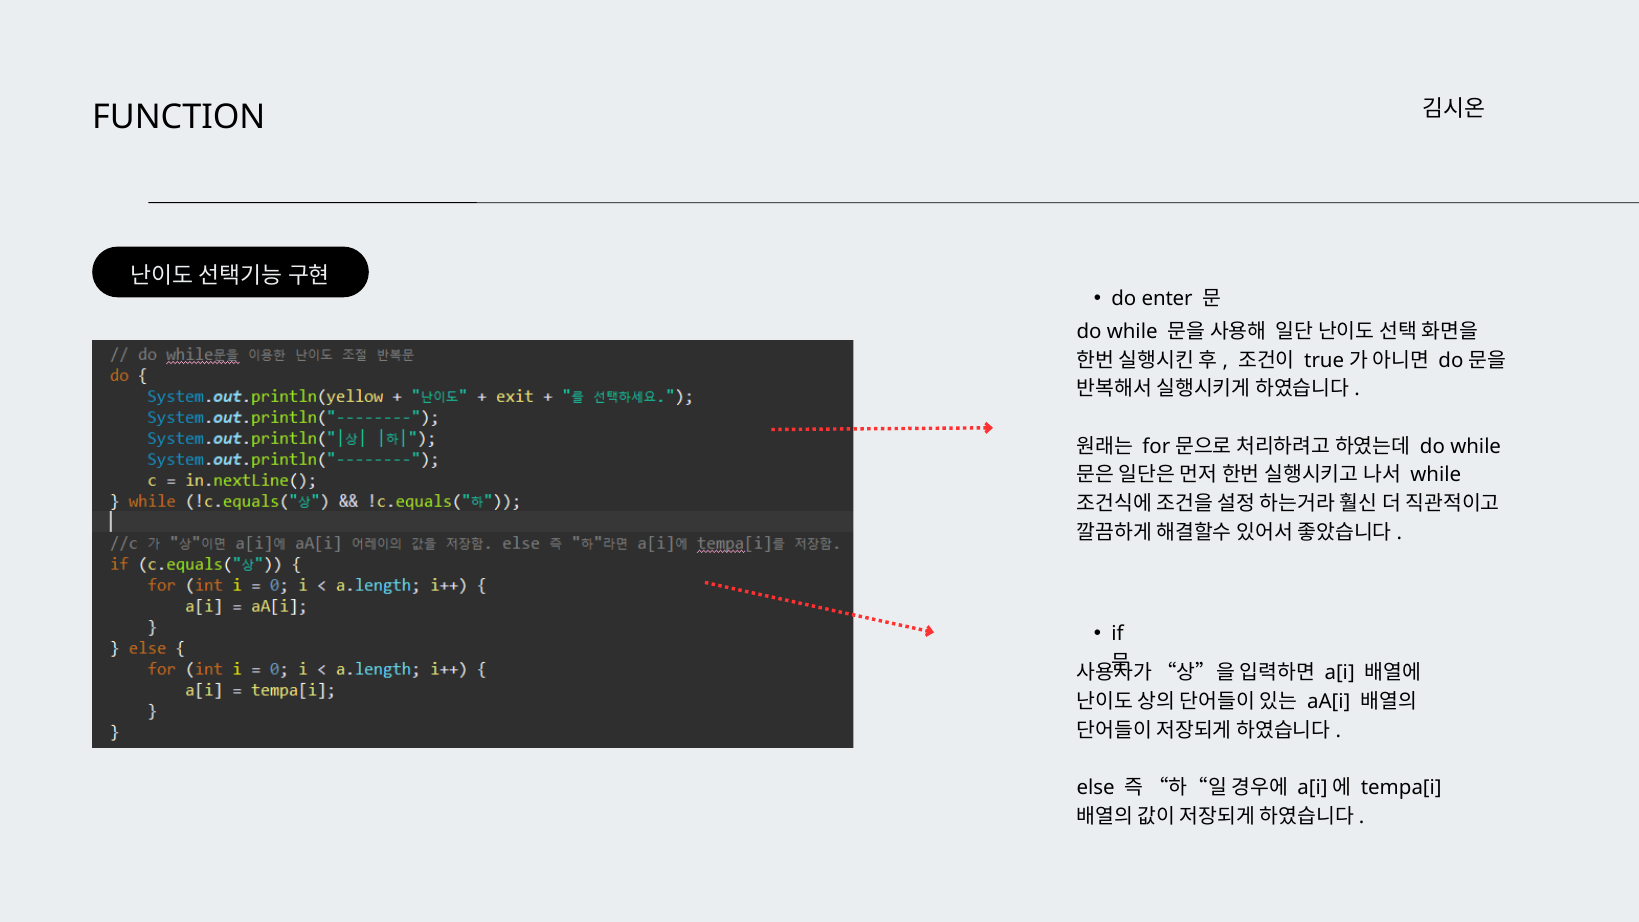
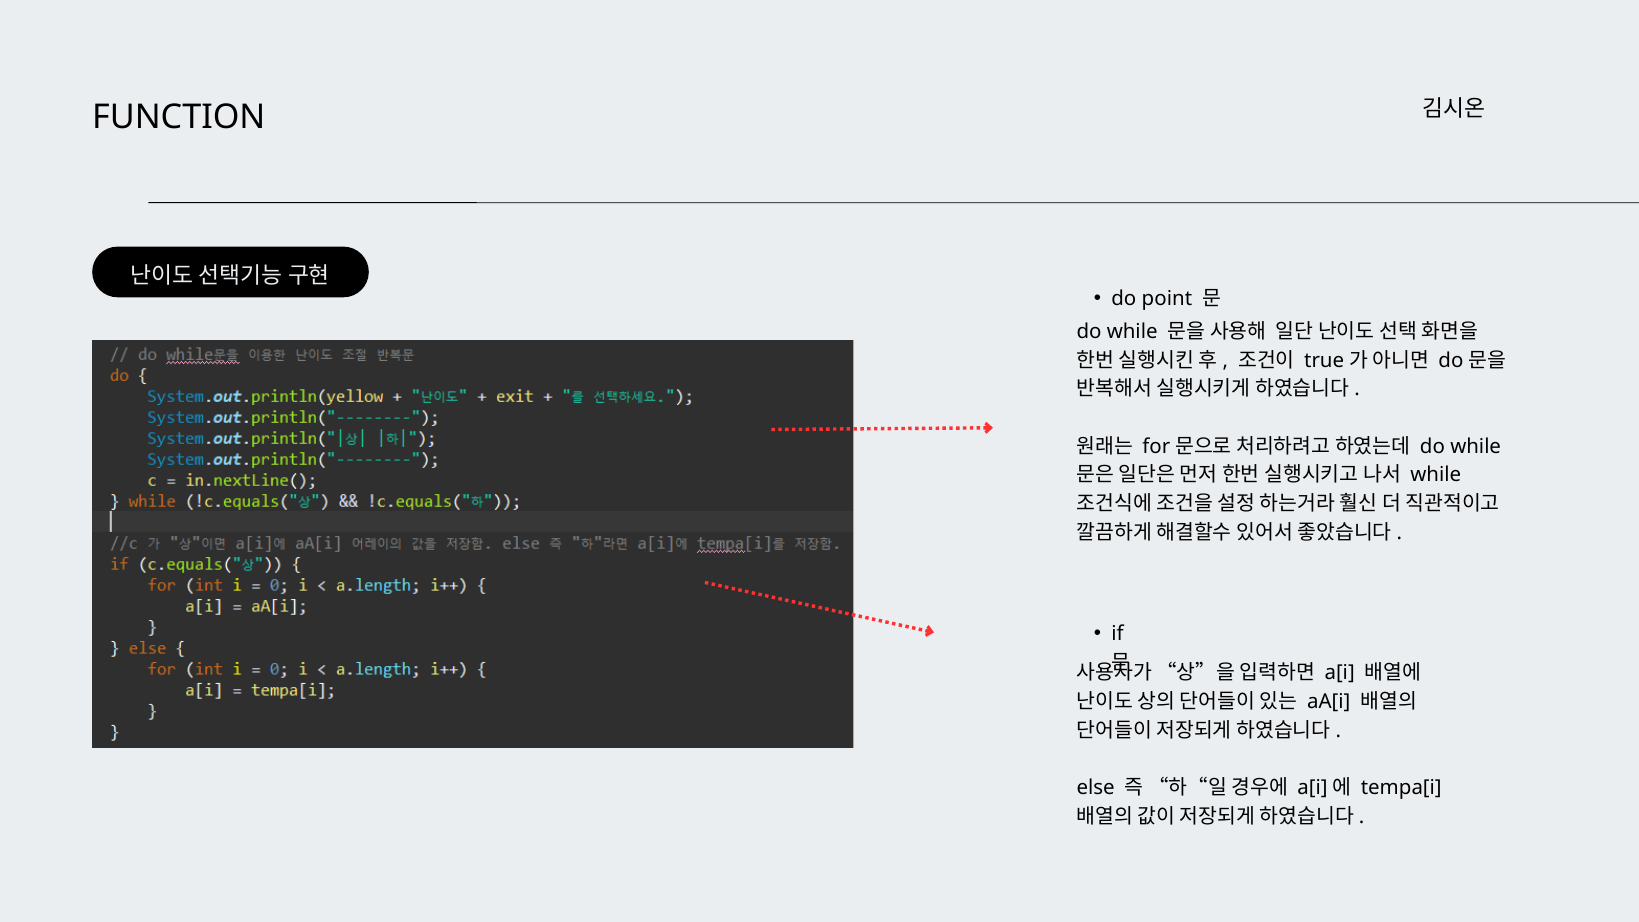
enter: enter -> point
